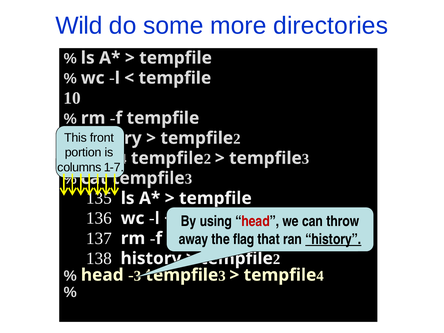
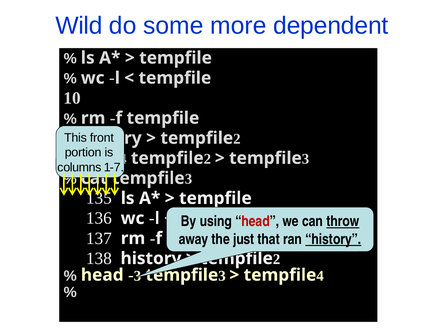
directories: directories -> dependent
throw underline: none -> present
flag: flag -> just
